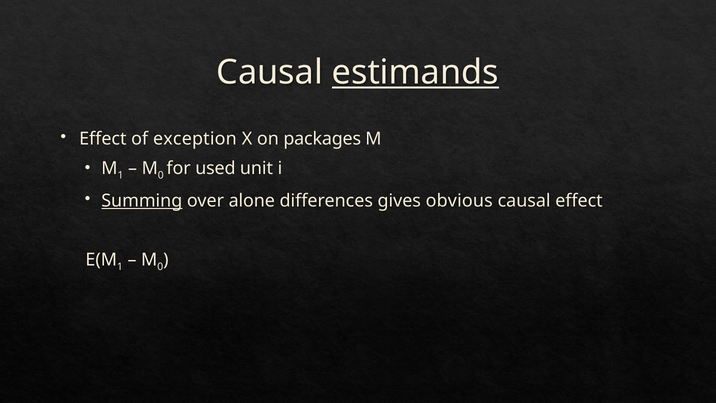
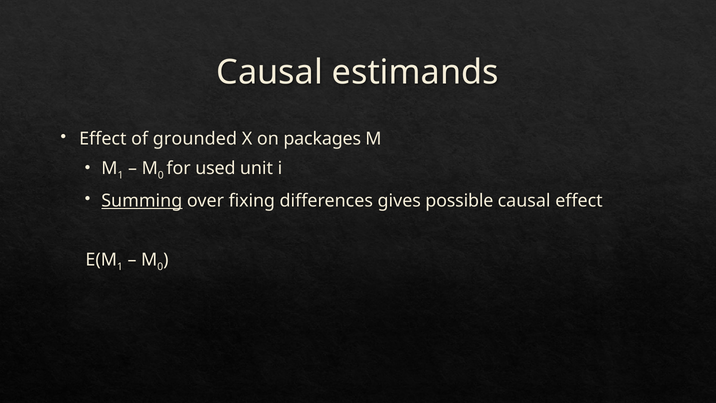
estimands underline: present -> none
exception: exception -> grounded
alone: alone -> fixing
obvious: obvious -> possible
